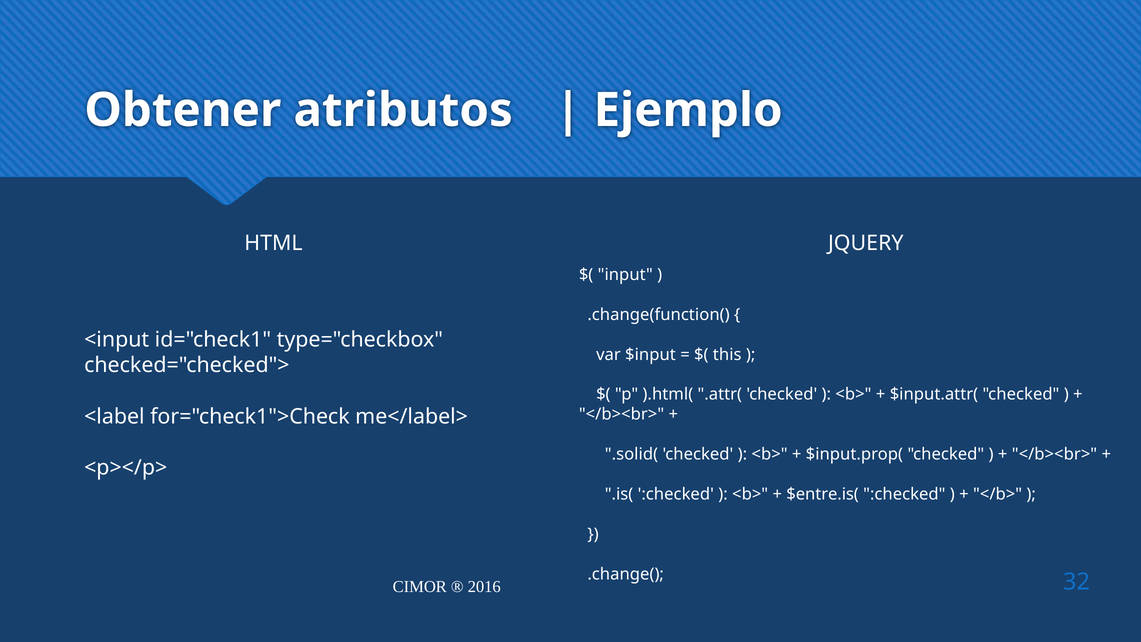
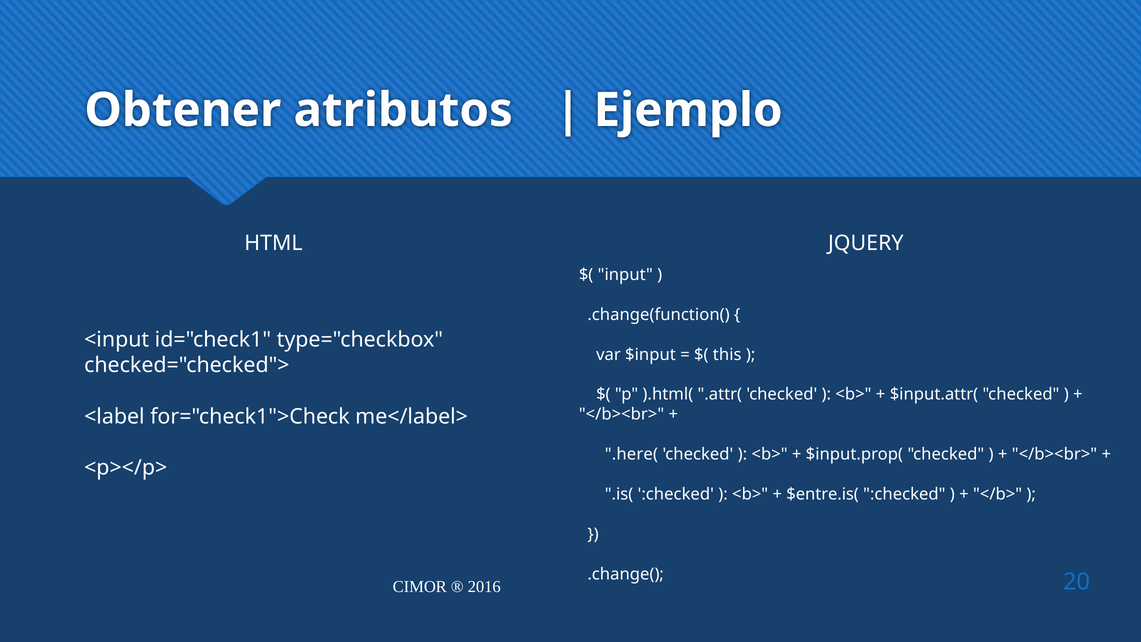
.solid(: .solid( -> .here(
32: 32 -> 20
